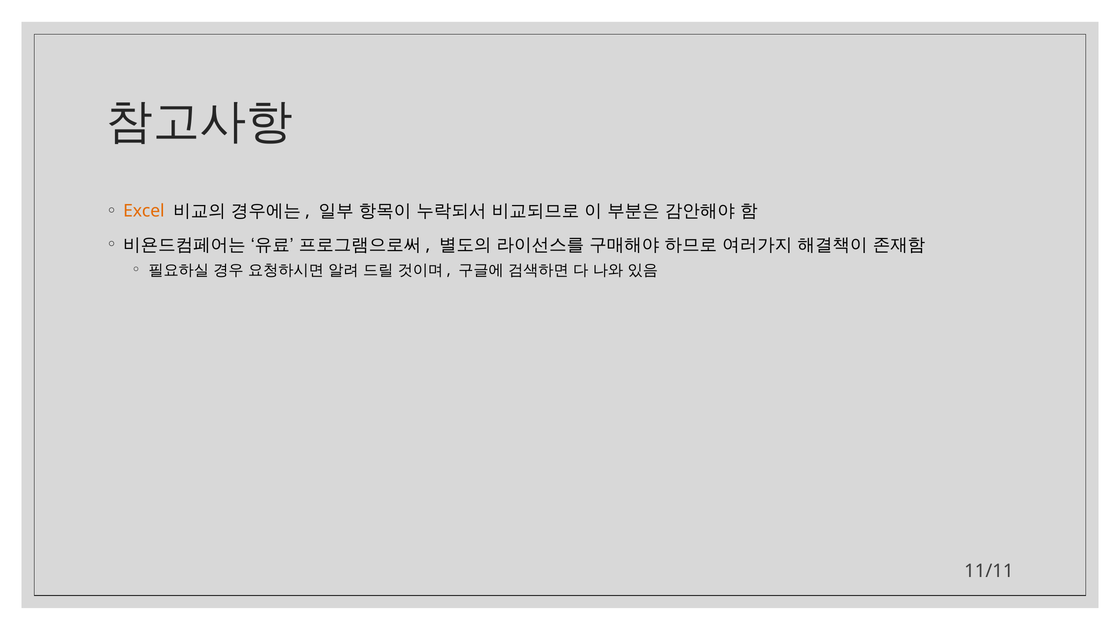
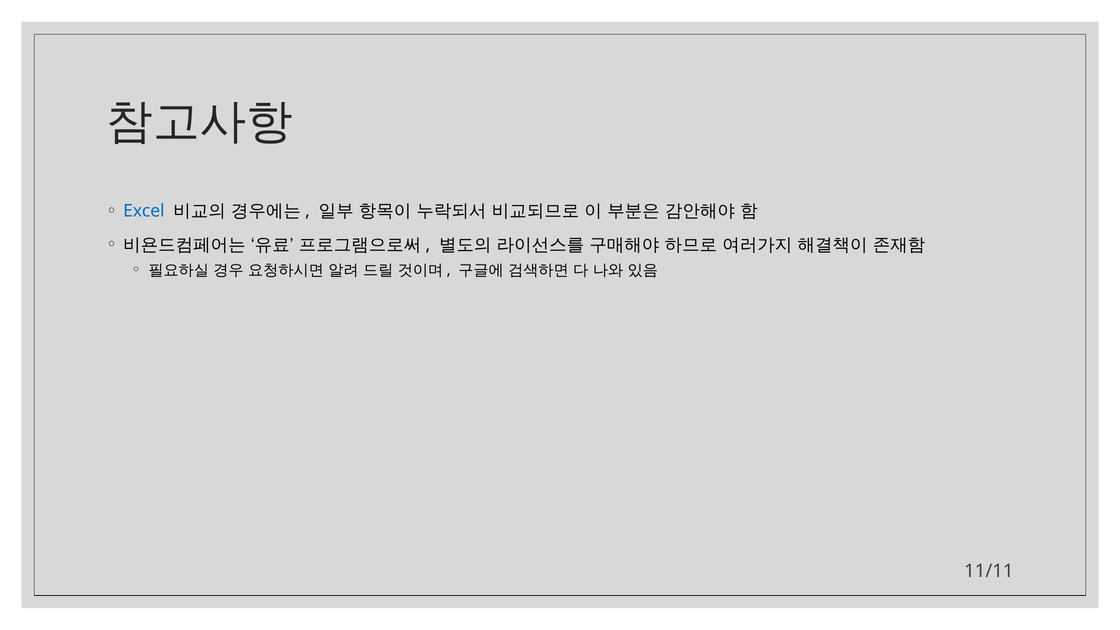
Excel colour: orange -> blue
